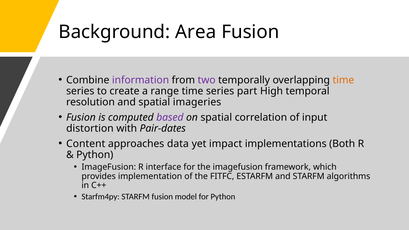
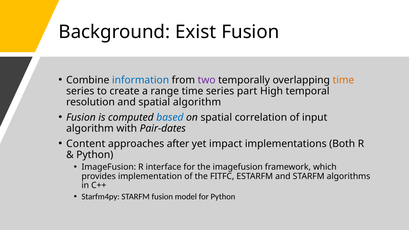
Area: Area -> Exist
information colour: purple -> blue
spatial imageries: imageries -> algorithm
based colour: purple -> blue
distortion at (90, 128): distortion -> algorithm
data: data -> after
